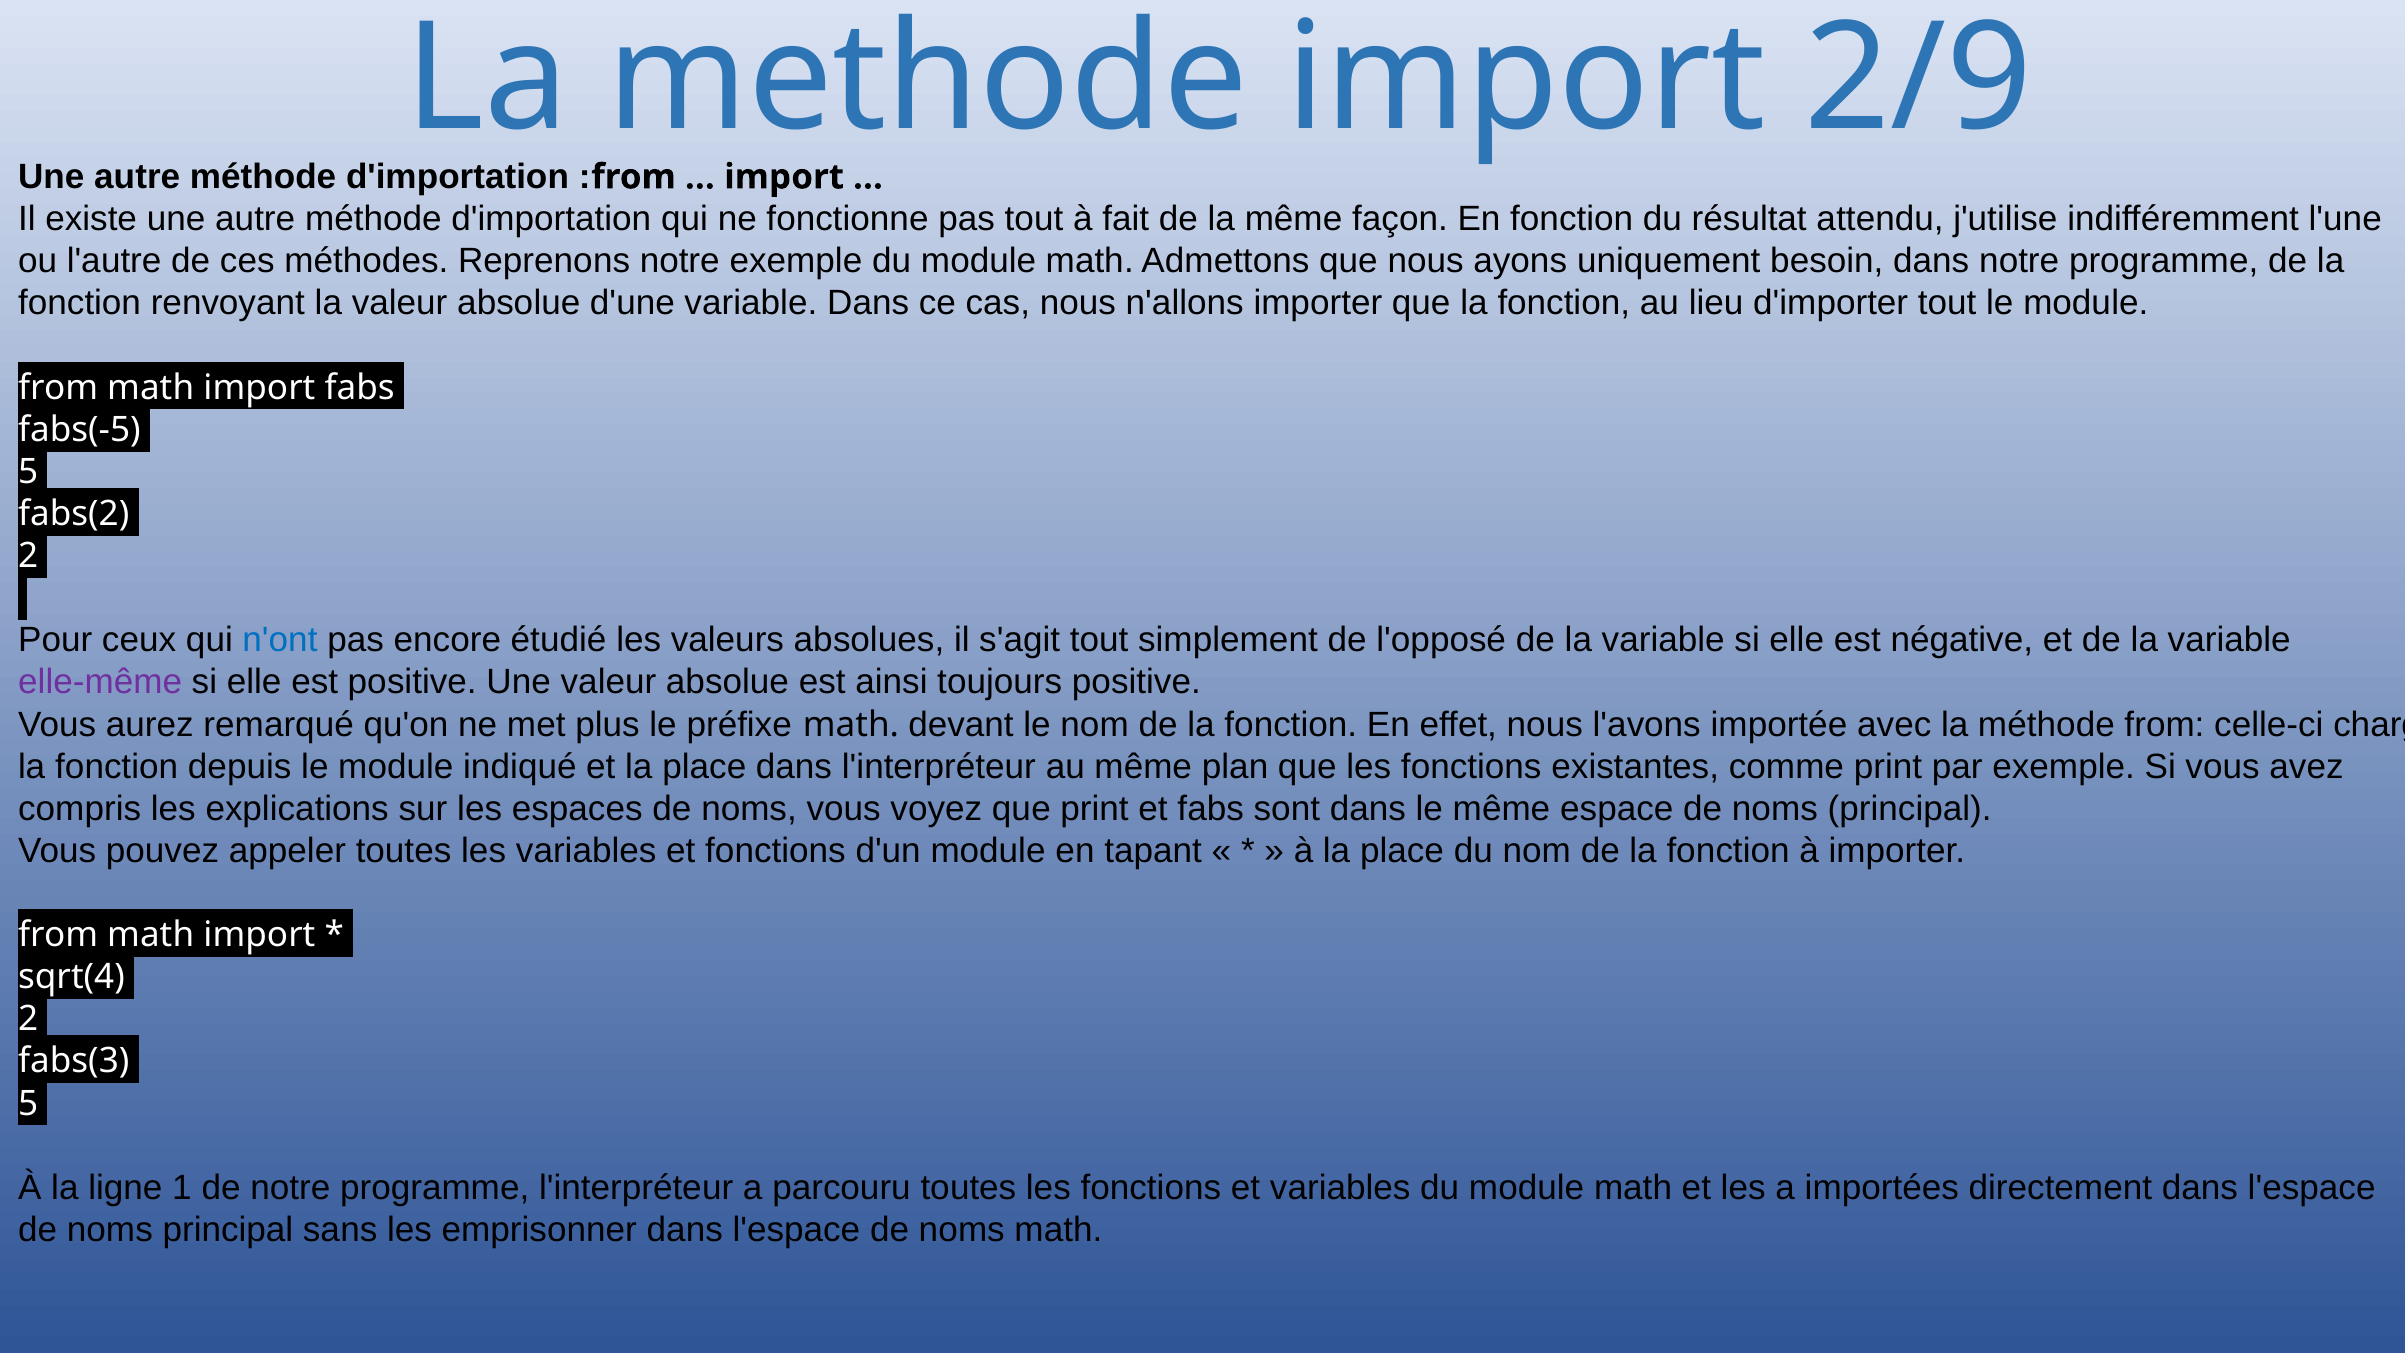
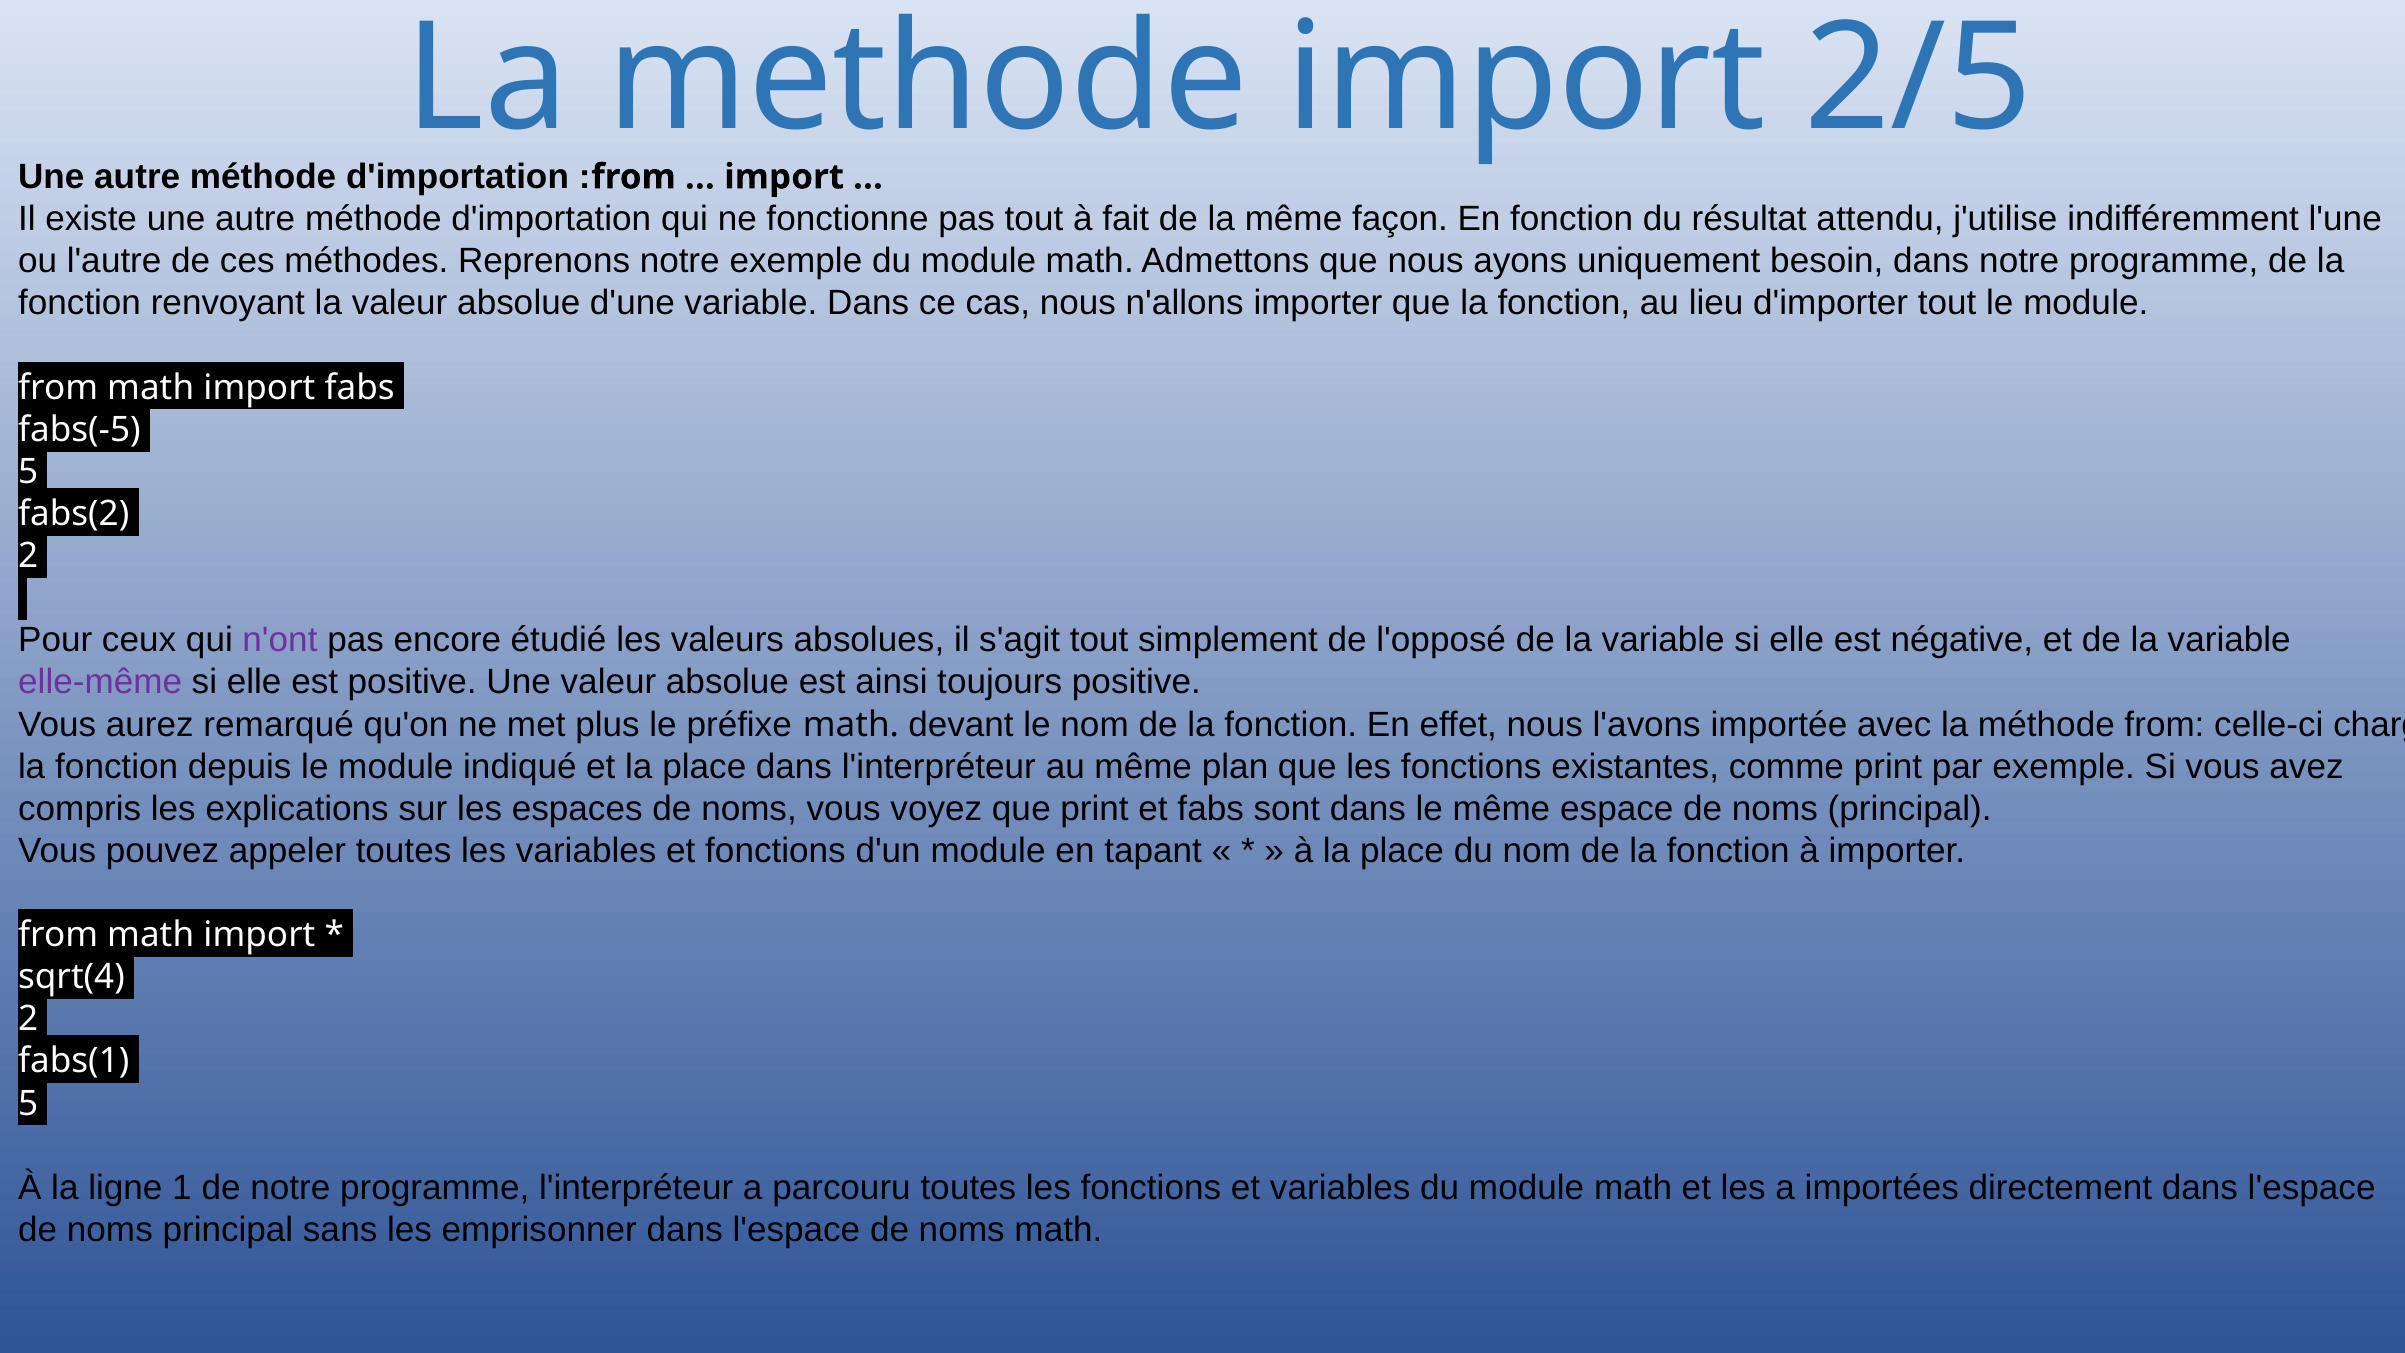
2/9: 2/9 -> 2/5
n'ont colour: blue -> purple
fabs(3: fabs(3 -> fabs(1
